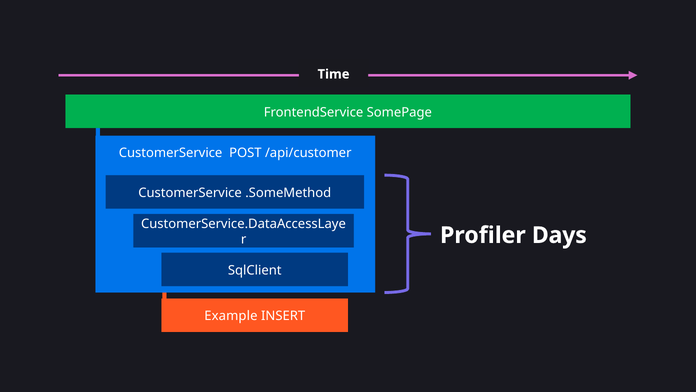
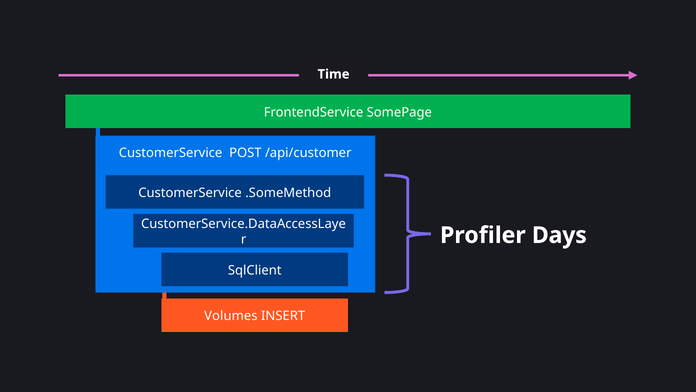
Example: Example -> Volumes
